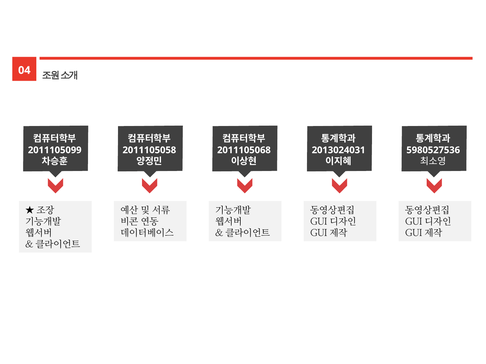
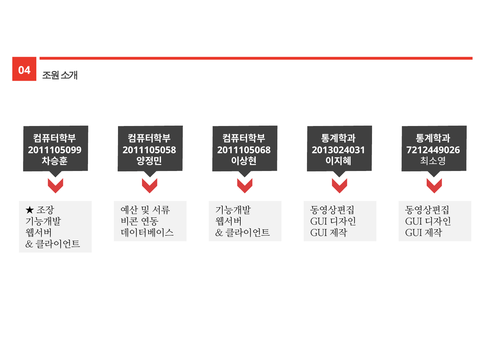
5980527536: 5980527536 -> 7212449026
